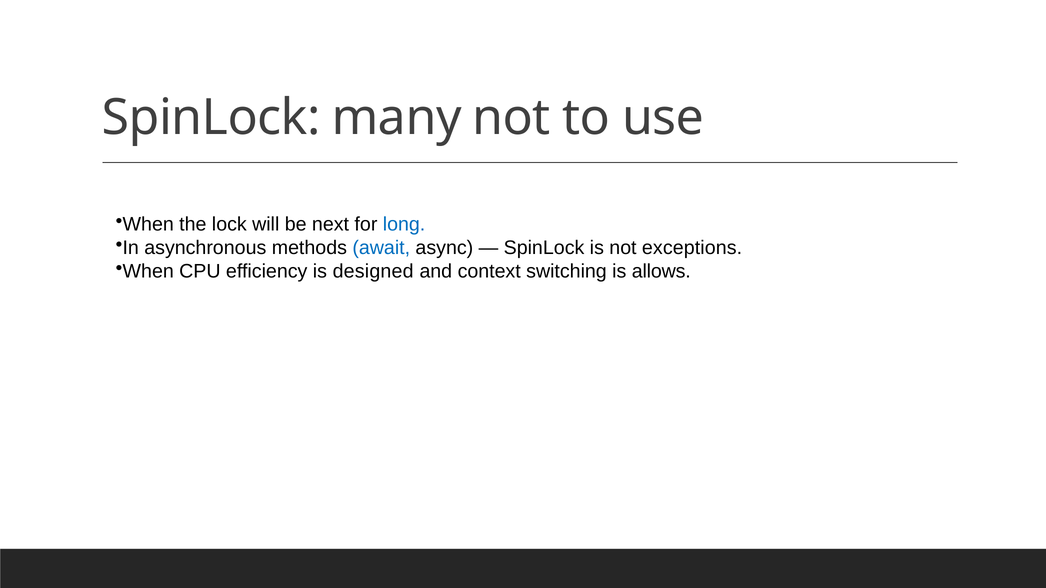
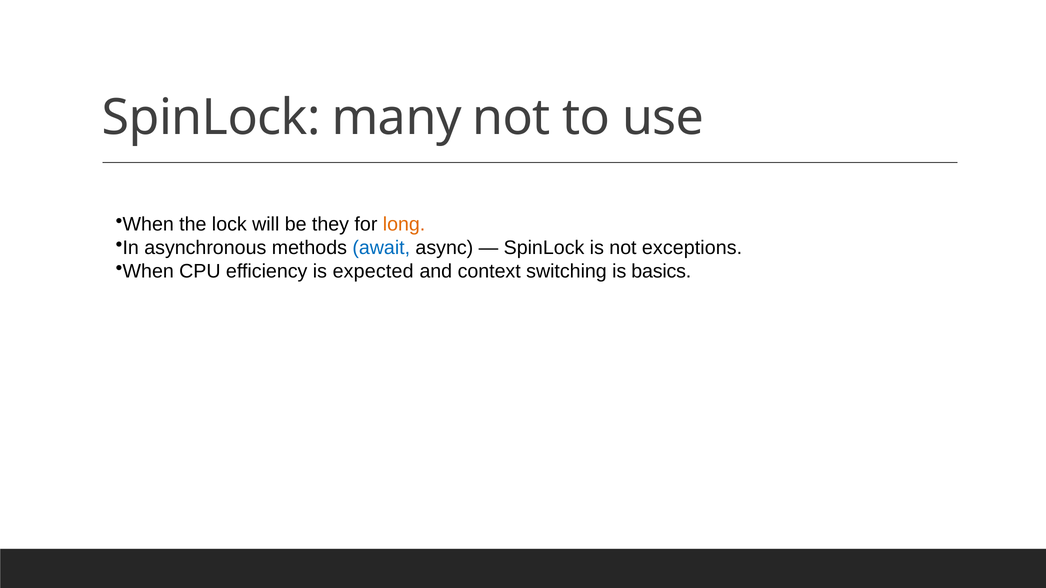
next: next -> they
long colour: blue -> orange
designed: designed -> expected
allows: allows -> basics
